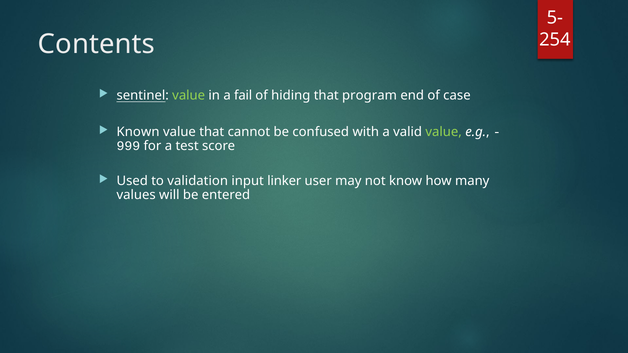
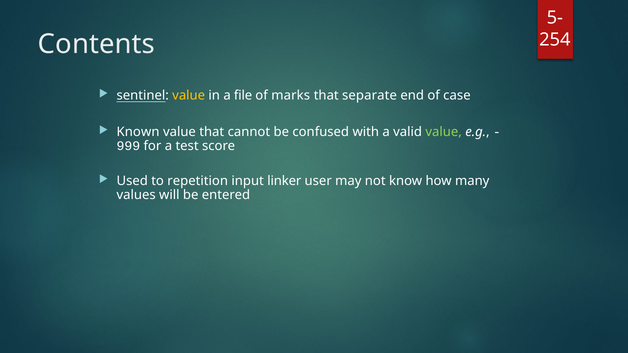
value at (189, 96) colour: light green -> yellow
fail: fail -> file
hiding: hiding -> marks
program: program -> separate
validation: validation -> repetition
